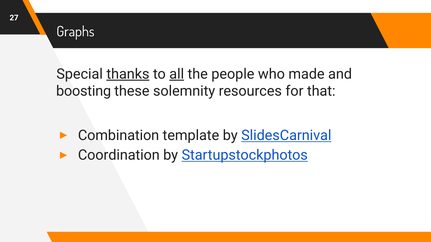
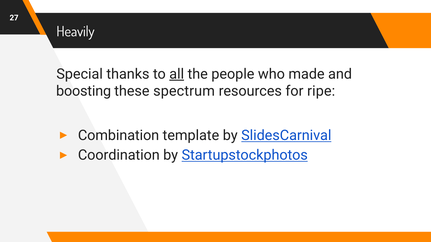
Graphs: Graphs -> Heavily
thanks underline: present -> none
solemnity: solemnity -> spectrum
that: that -> ripe
